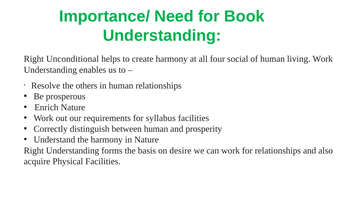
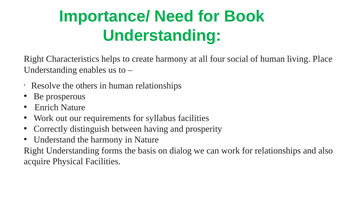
Unconditional: Unconditional -> Characteristics
living Work: Work -> Place
between human: human -> having
desire: desire -> dialog
